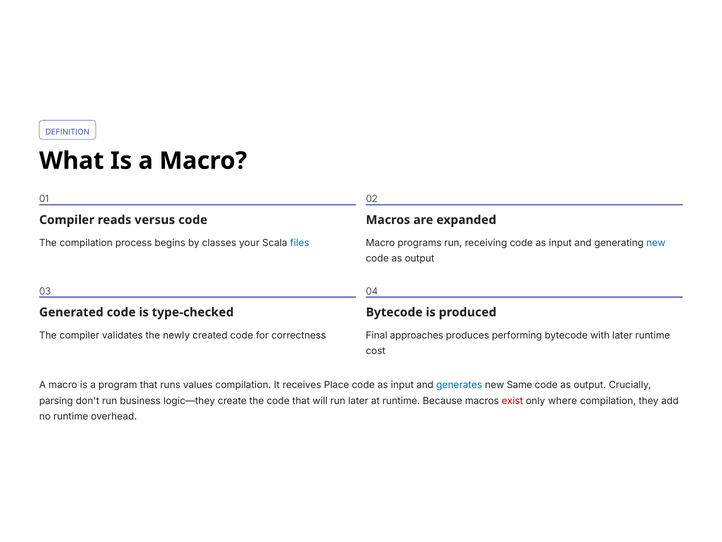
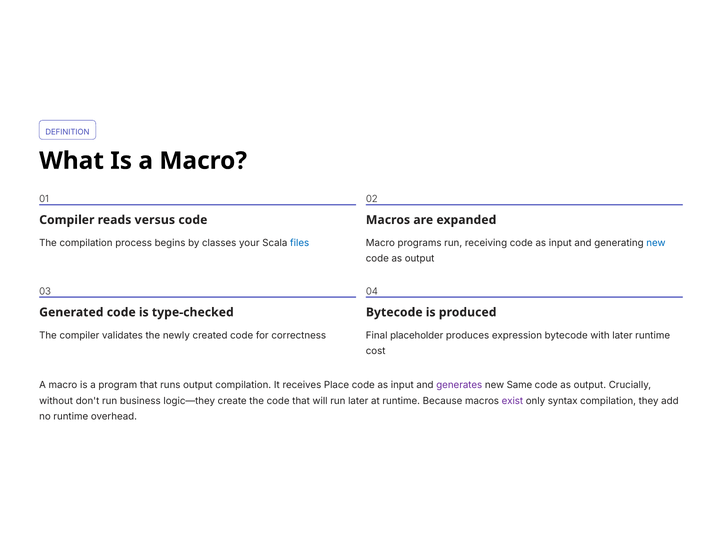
approaches: approaches -> placeholder
performing: performing -> expression
runs values: values -> output
generates colour: blue -> purple
parsing: parsing -> without
exist colour: red -> purple
where: where -> syntax
